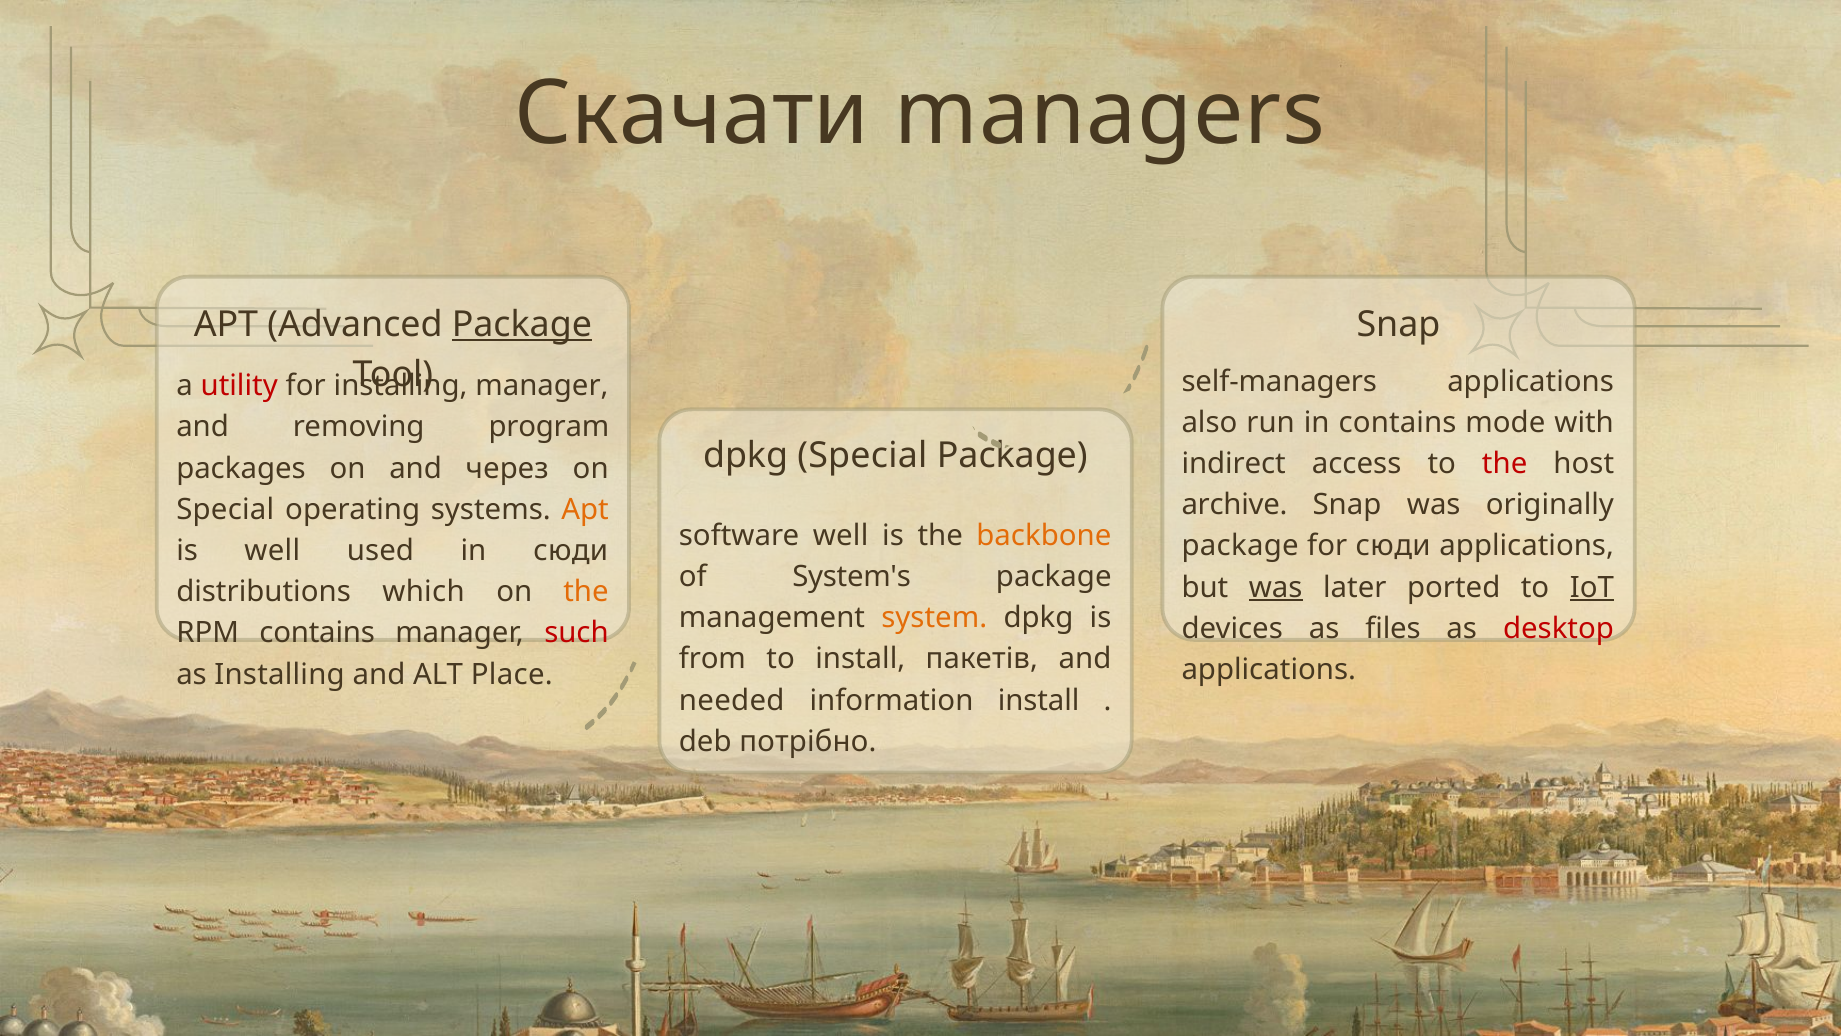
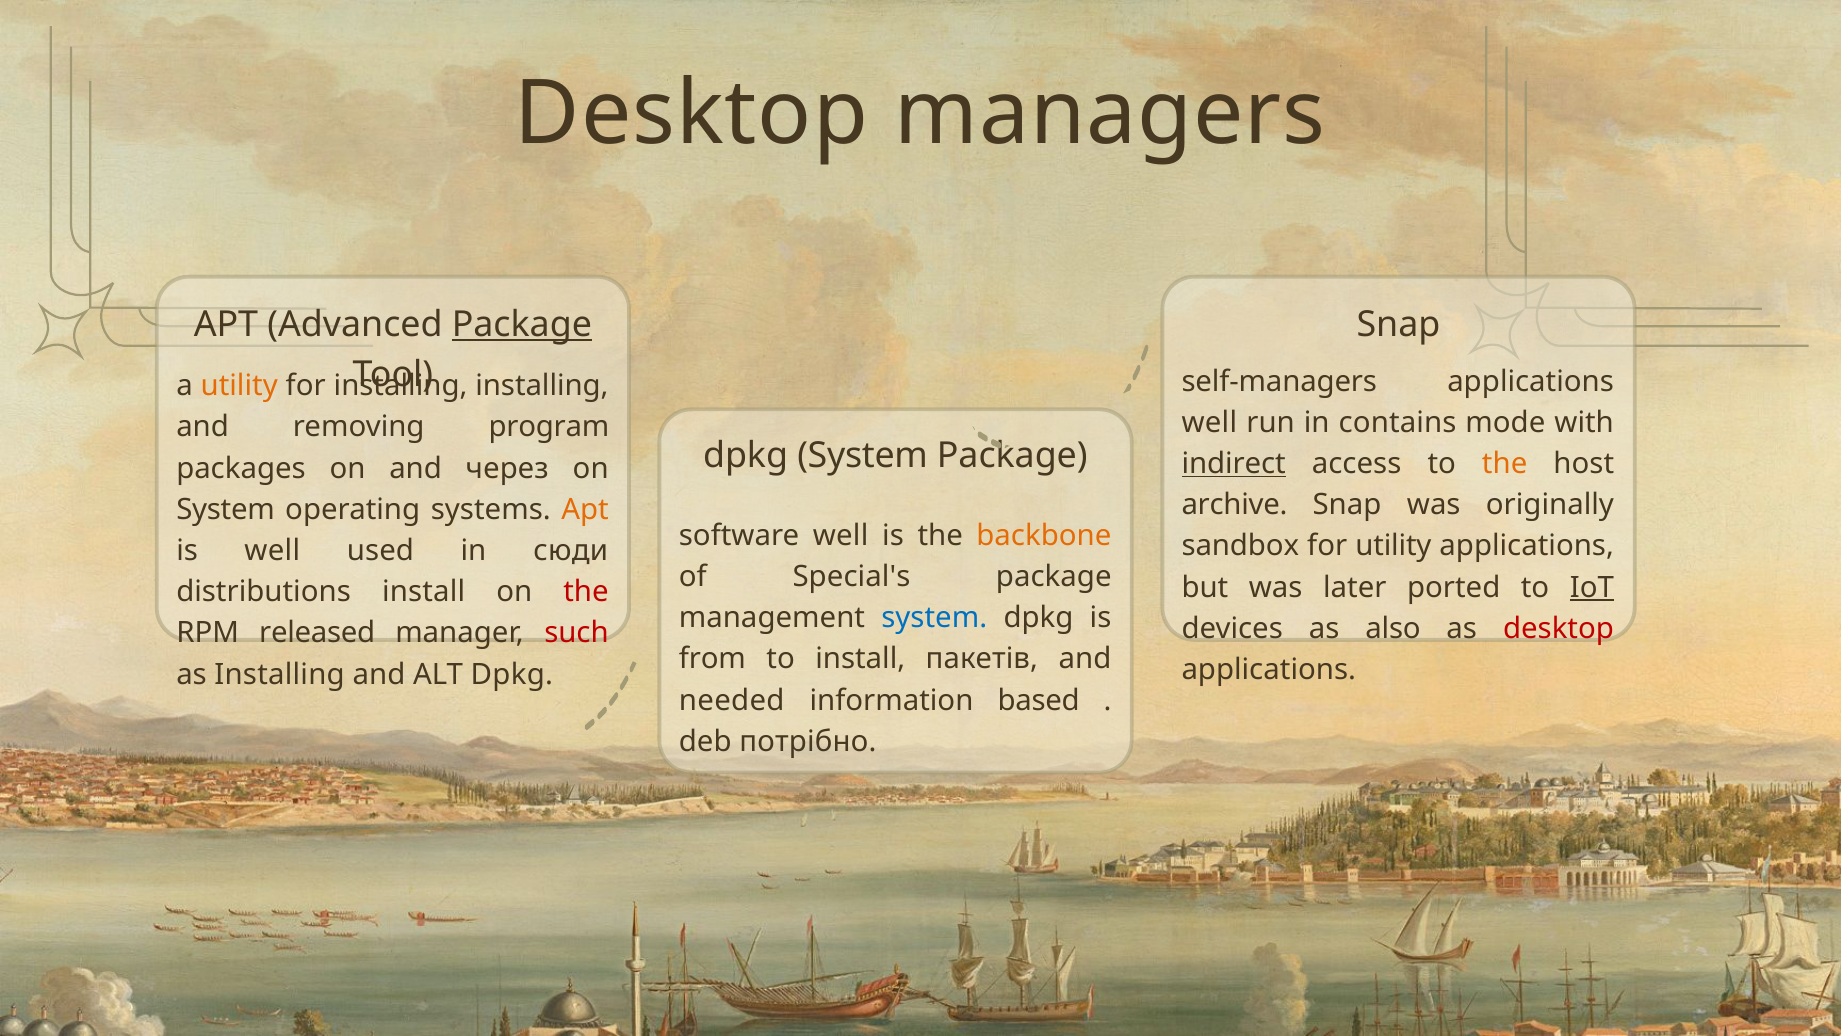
Скачати at (692, 114): Скачати -> Desktop
utility at (239, 386) colour: red -> orange
manager at (542, 386): manager -> installing
also at (1209, 422): also -> well
dpkg Special: Special -> System
indirect underline: none -> present
the at (1505, 464) colour: red -> orange
Special at (225, 509): Special -> System
package at (1240, 546): package -> sandbox
for сюди: сюди -> utility
System's: System's -> Special's
was at (1276, 587) underline: present -> none
distributions which: which -> install
the at (586, 592) colour: orange -> red
system at (934, 618) colour: orange -> blue
files: files -> also
RPM contains: contains -> released
ALT Place: Place -> Dpkg
information install: install -> based
